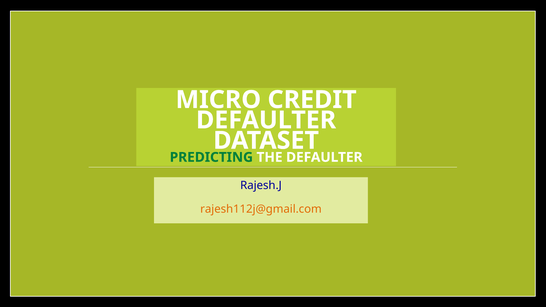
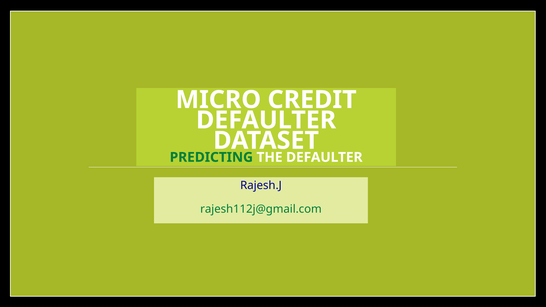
rajesh112j@gmail.com colour: orange -> green
